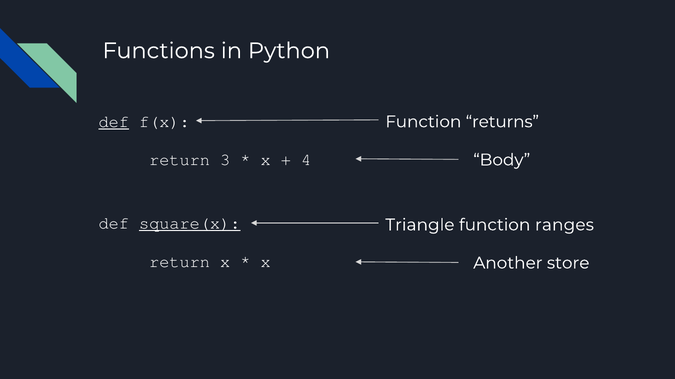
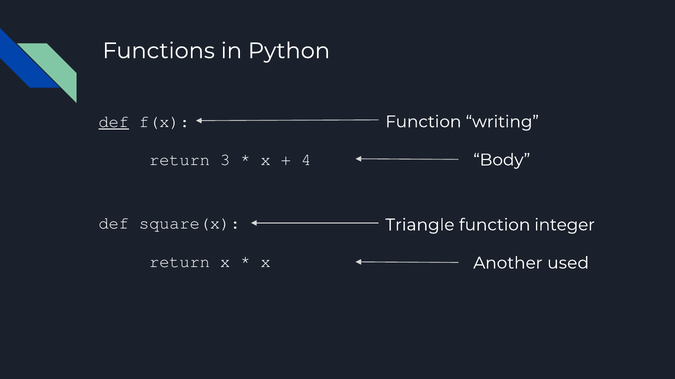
returns: returns -> writing
square(x underline: present -> none
ranges: ranges -> integer
store: store -> used
